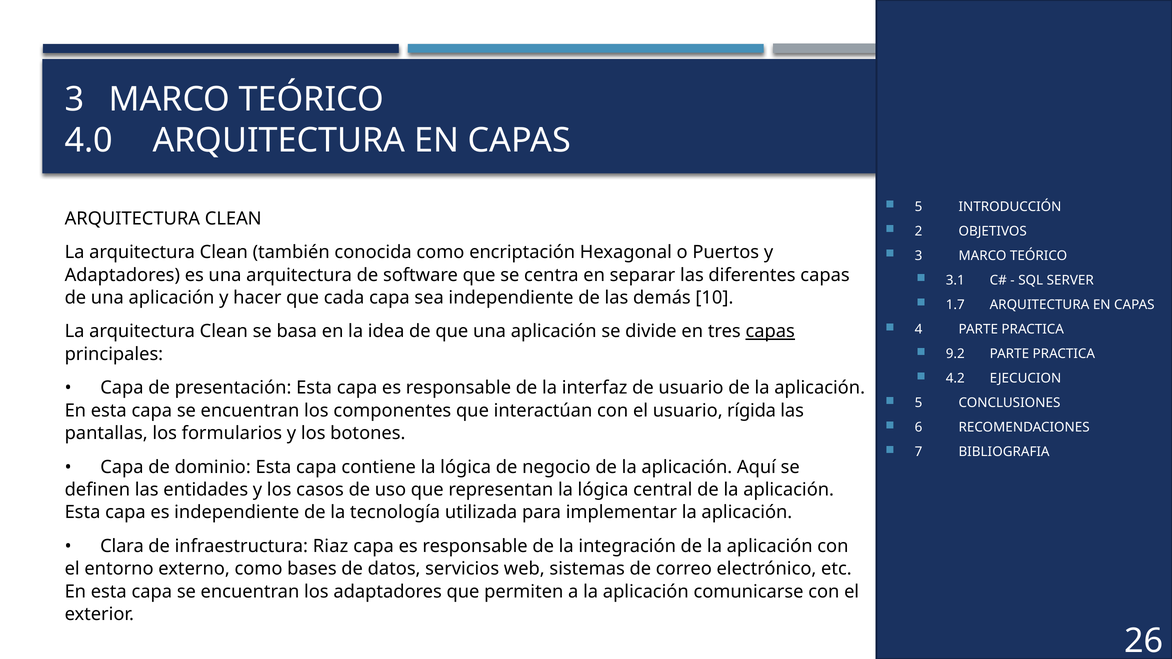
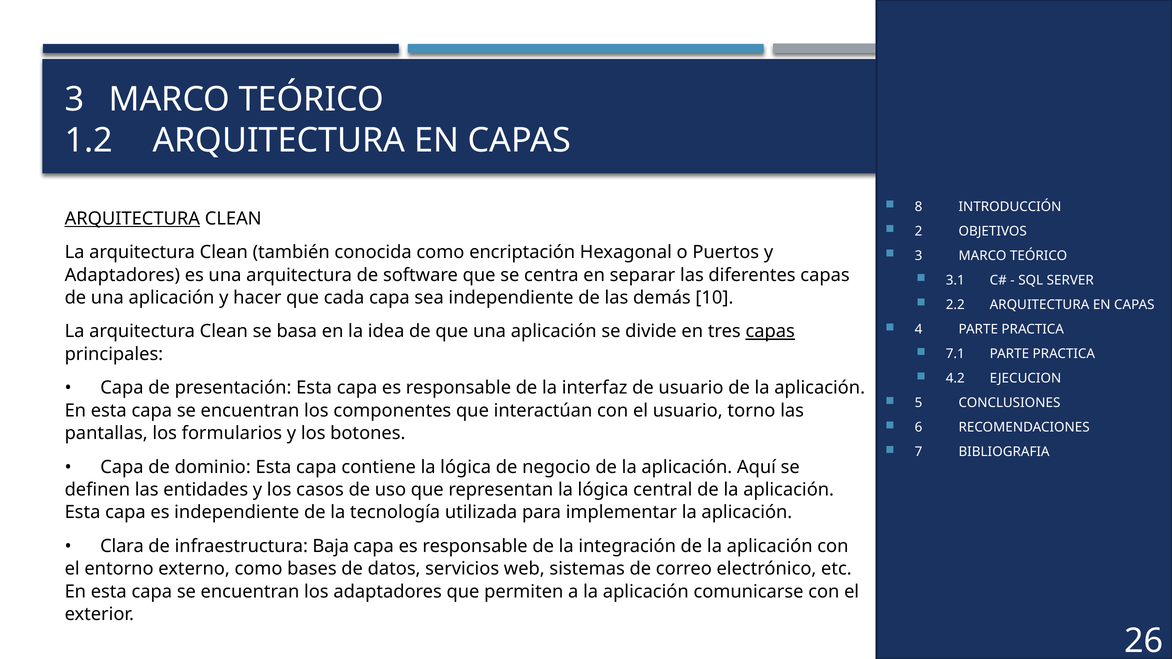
4.0: 4.0 -> 1.2
5 at (918, 207): 5 -> 8
ARQUITECTURA at (132, 219) underline: none -> present
1.7: 1.7 -> 2.2
9.2: 9.2 -> 7.1
rígida: rígida -> torno
Riaz: Riaz -> Baja
